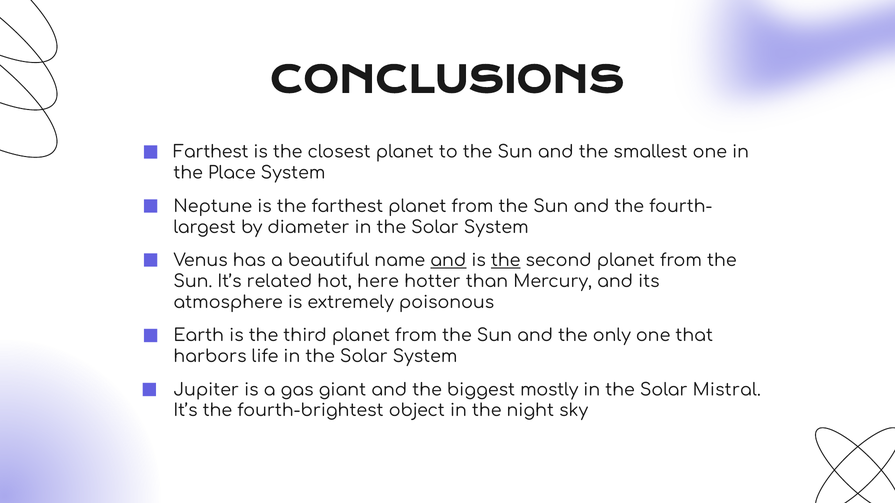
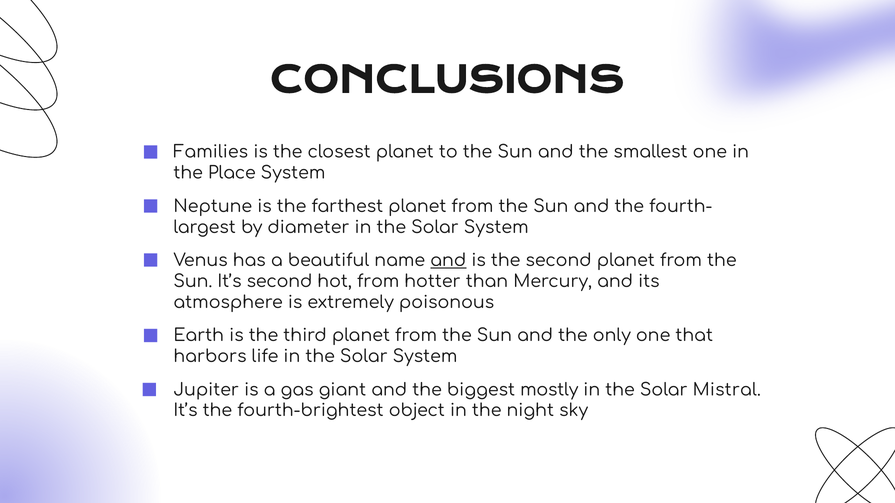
Farthest at (211, 152): Farthest -> Families
the at (506, 261) underline: present -> none
It’s related: related -> second
hot here: here -> from
